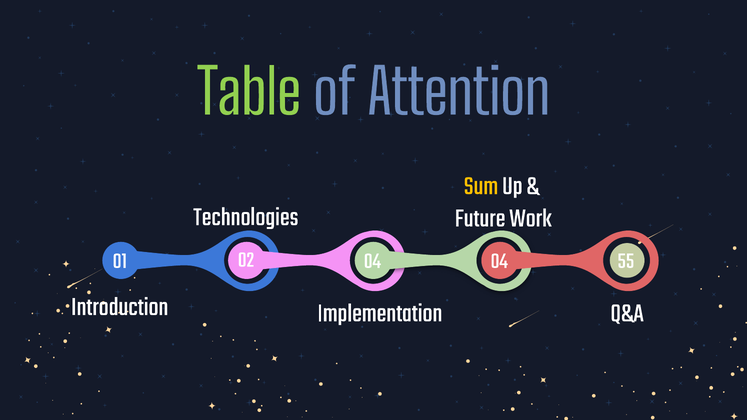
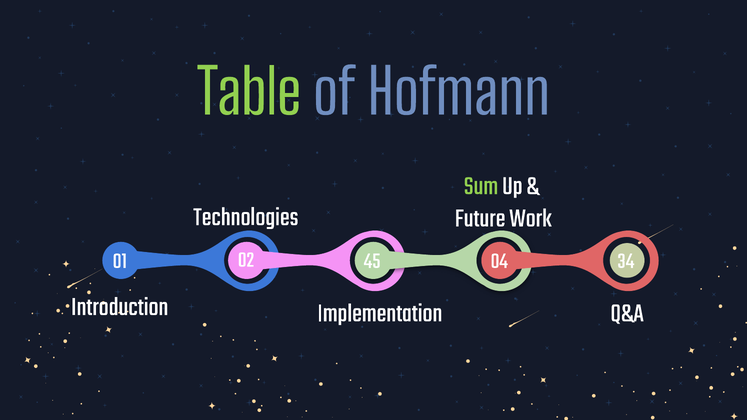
Attention: Attention -> Hofmann
Sum colour: yellow -> light green
01 04: 04 -> 45
55: 55 -> 34
